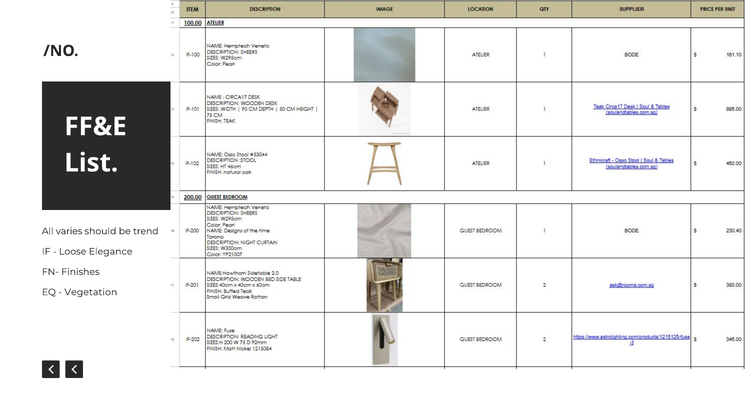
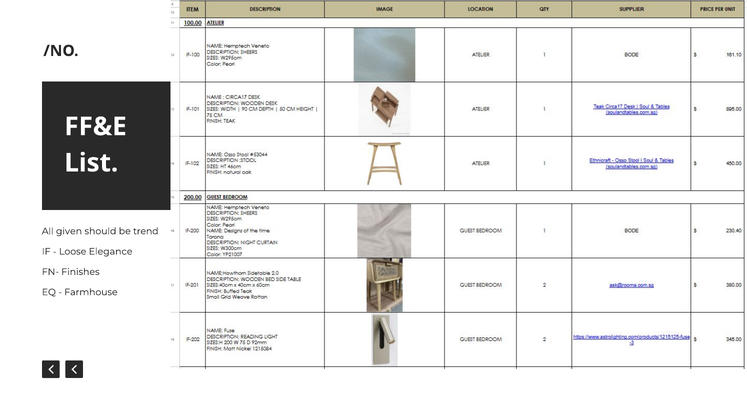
varies: varies -> given
Vegetation: Vegetation -> Farmhouse
